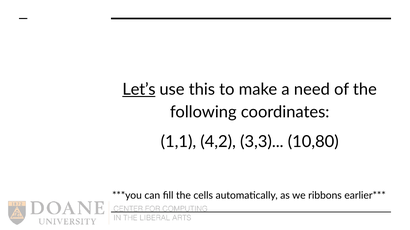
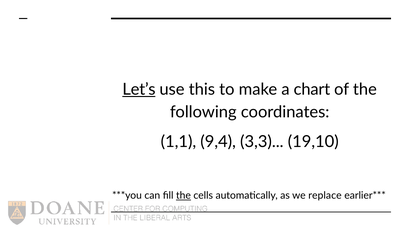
need: need -> chart
4,2: 4,2 -> 9,4
10,80: 10,80 -> 19,10
the at (183, 196) underline: none -> present
ribbons: ribbons -> replace
